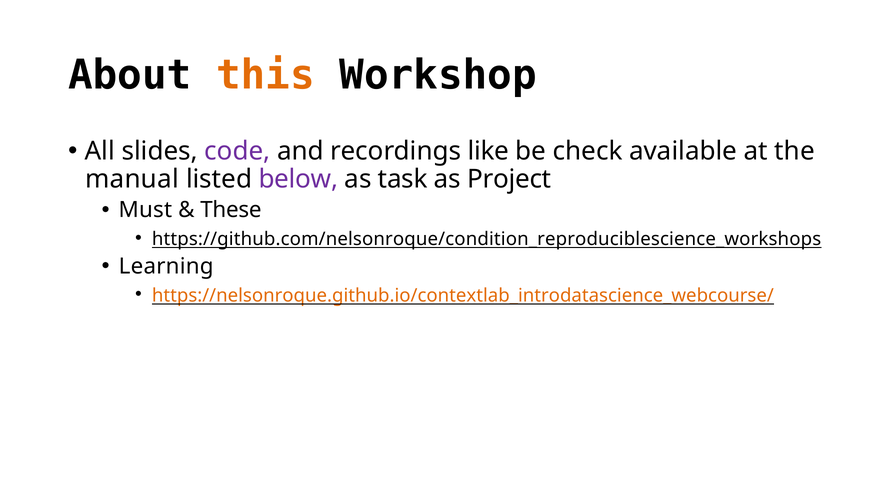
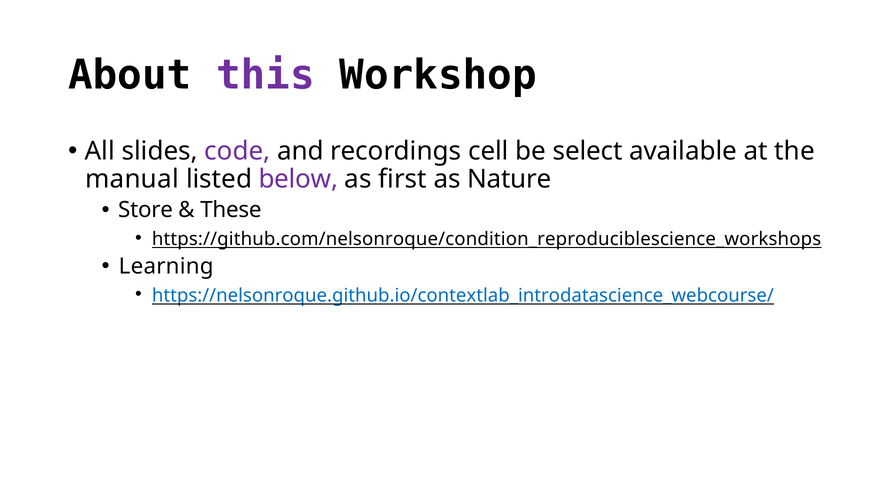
this colour: orange -> purple
like: like -> cell
check: check -> select
task: task -> first
Project: Project -> Nature
Must: Must -> Store
https://nelsonroque.github.io/contextlab_introdatascience_webcourse/ colour: orange -> blue
